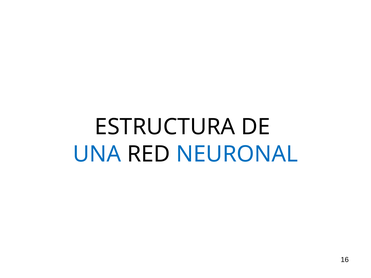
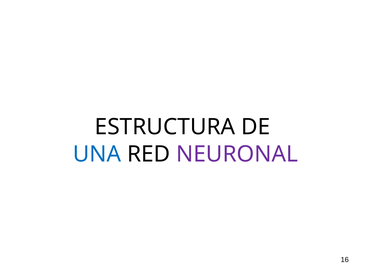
NEURONAL colour: blue -> purple
